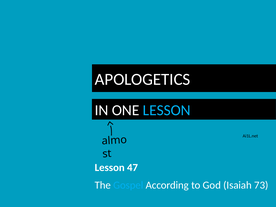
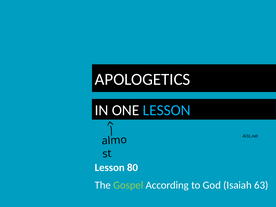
47: 47 -> 80
Gospel colour: light blue -> light green
73: 73 -> 63
